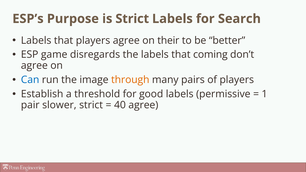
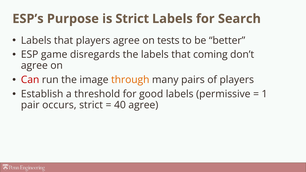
their: their -> tests
Can colour: blue -> red
slower: slower -> occurs
